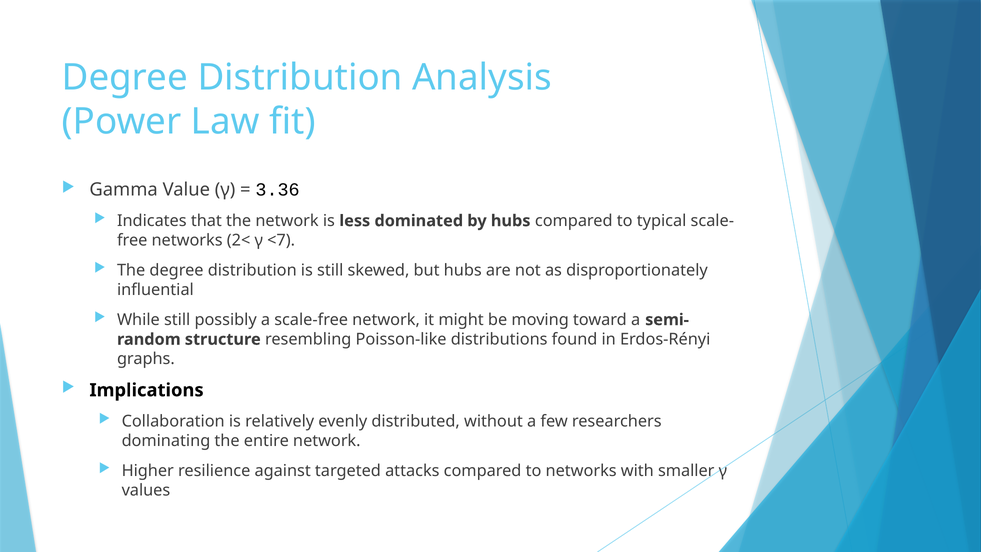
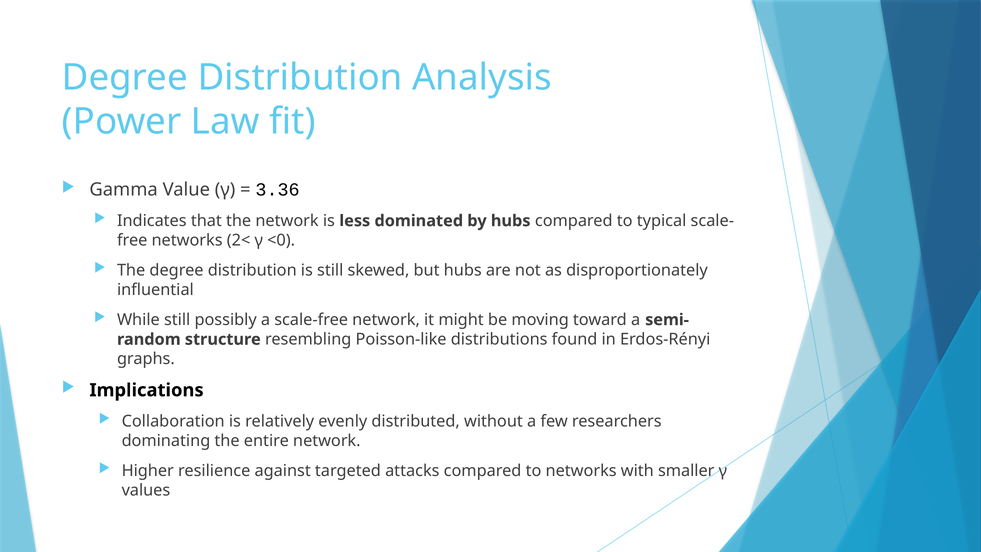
<7: <7 -> <0
